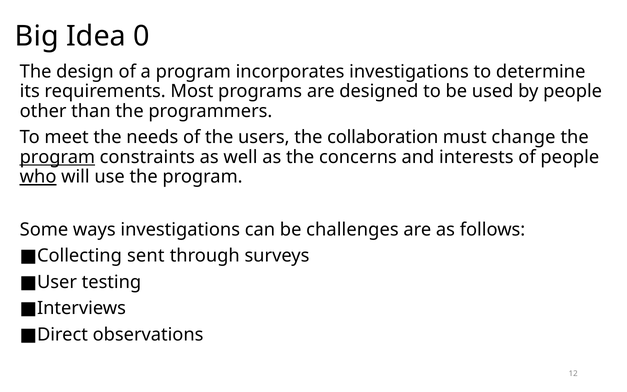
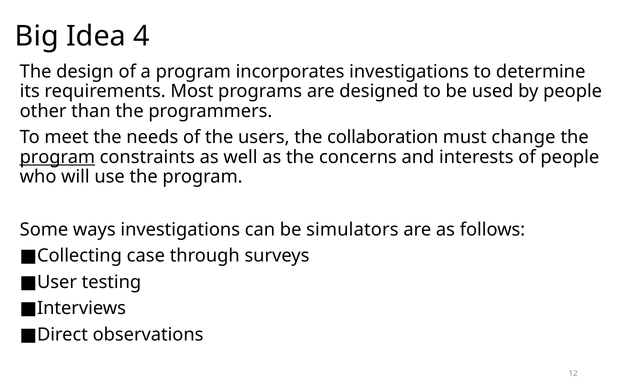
0: 0 -> 4
who underline: present -> none
challenges: challenges -> simulators
sent: sent -> case
